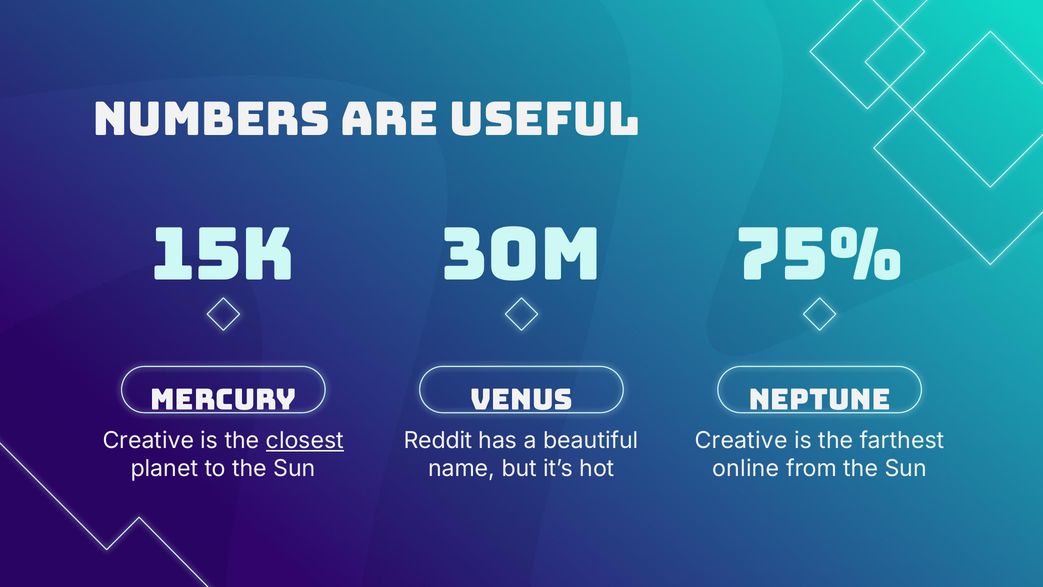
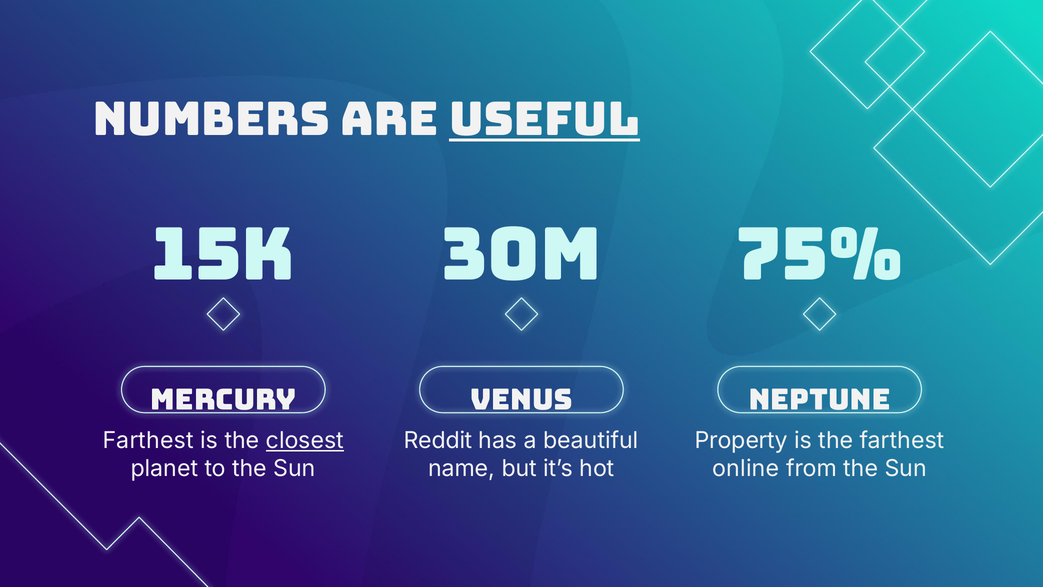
useful underline: none -> present
Creative at (148, 440): Creative -> Farthest
Creative at (741, 440): Creative -> Property
